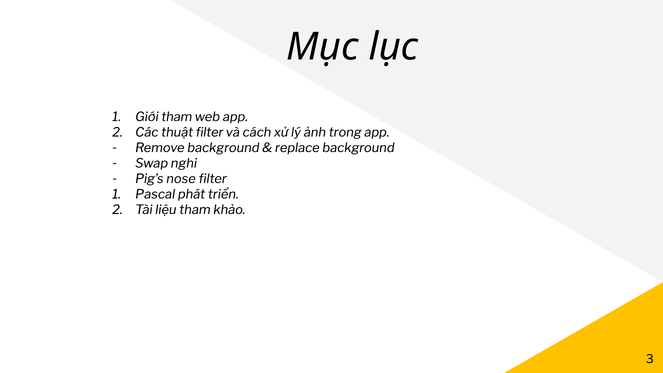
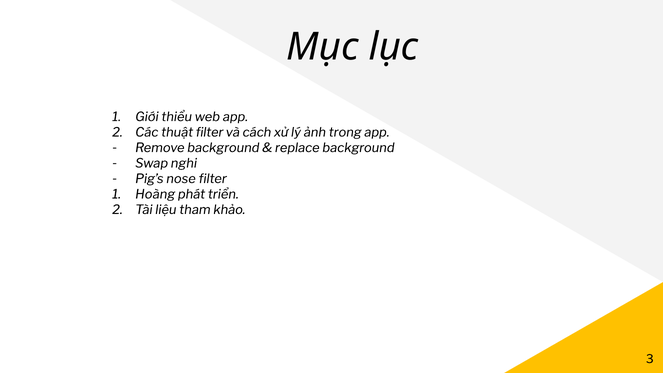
Giới tham: tham -> thiểu
Pascal: Pascal -> Hoàng
